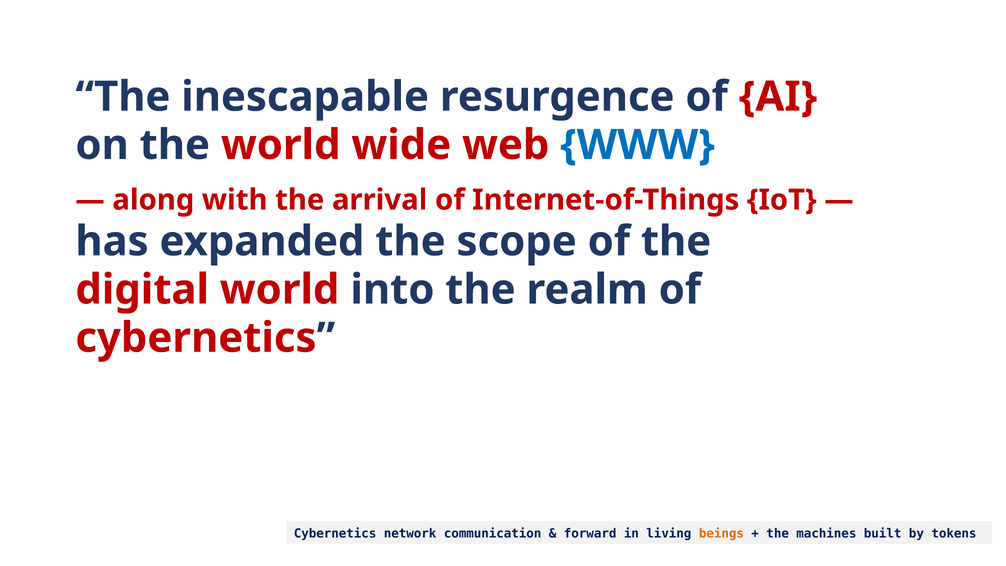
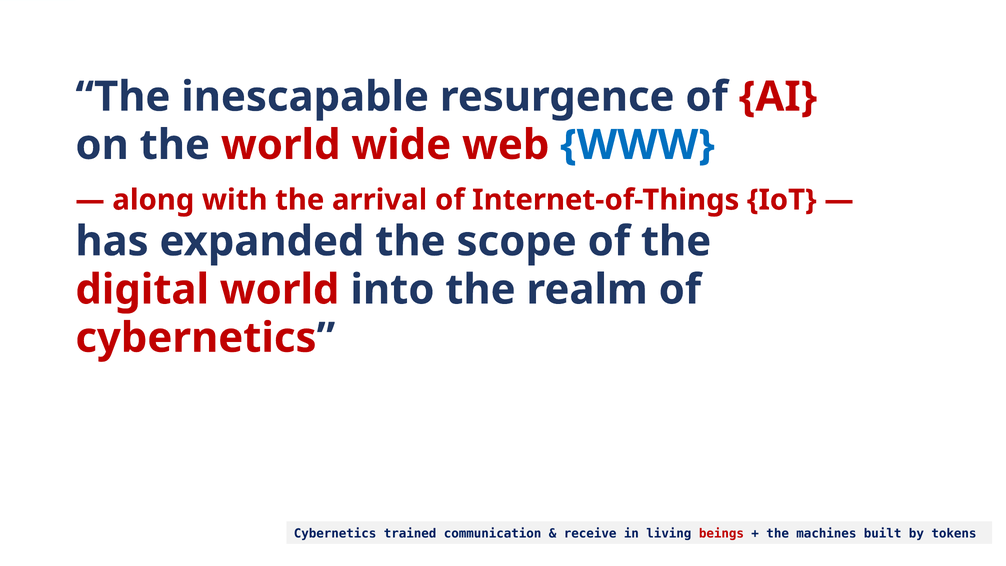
network: network -> trained
forward: forward -> receive
beings colour: orange -> red
